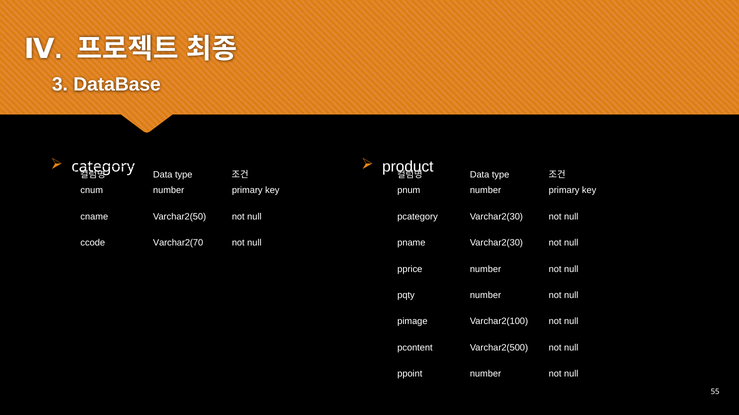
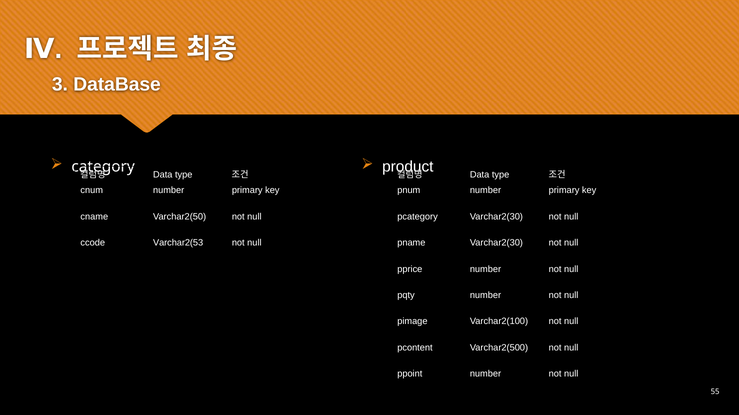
Varchar2(70: Varchar2(70 -> Varchar2(53
